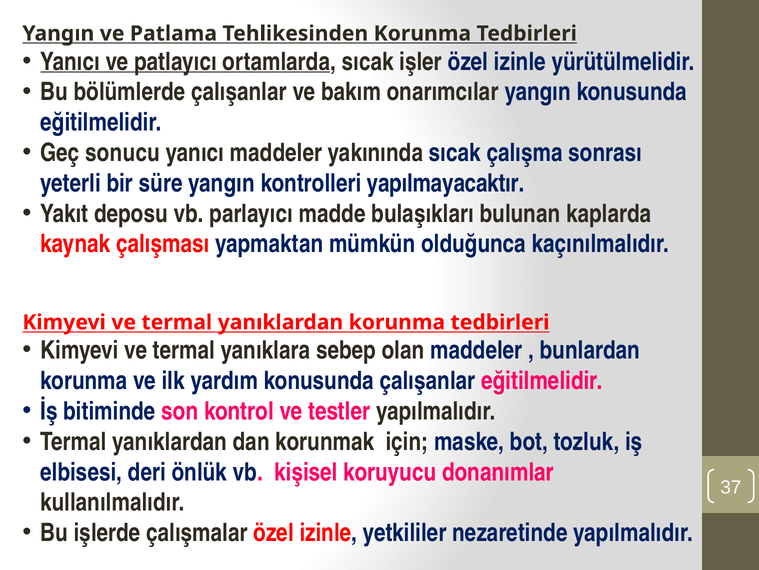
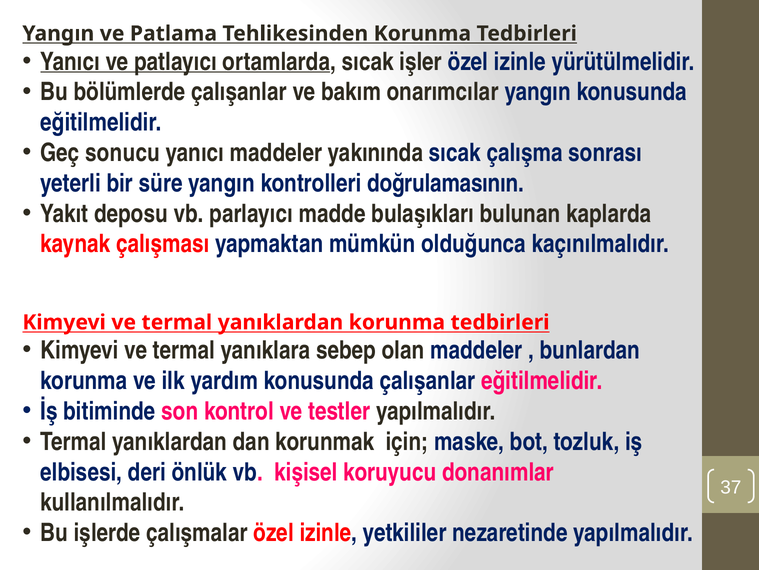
yapılmayacaktır: yapılmayacaktır -> doğrulamasının
